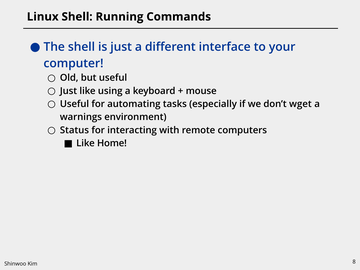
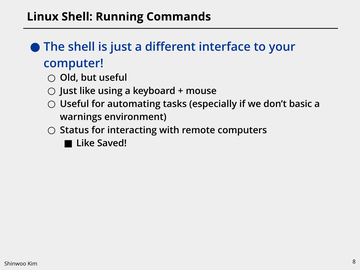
wget: wget -> basic
Home: Home -> Saved
